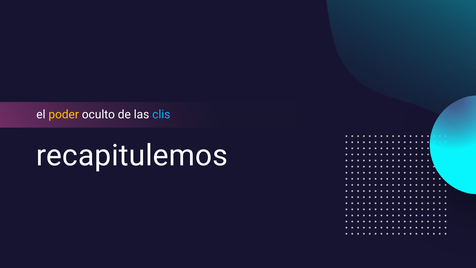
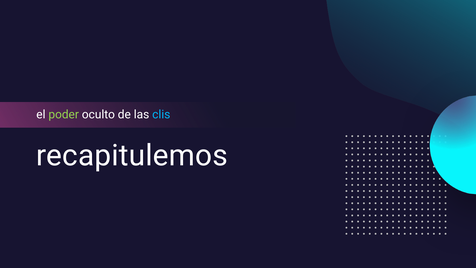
poder colour: yellow -> light green
